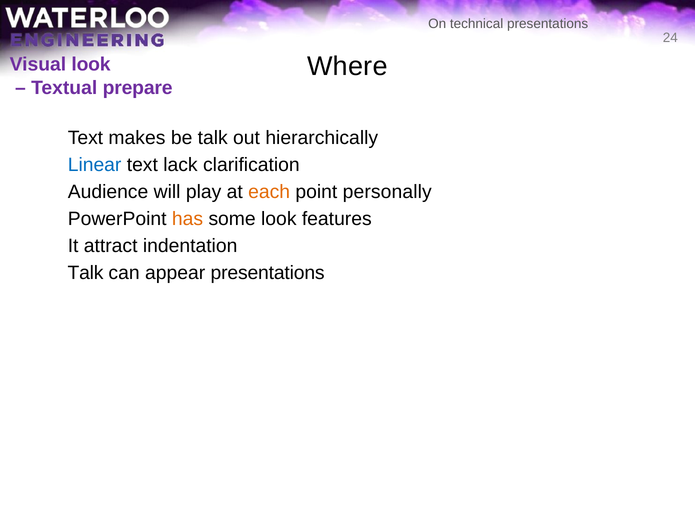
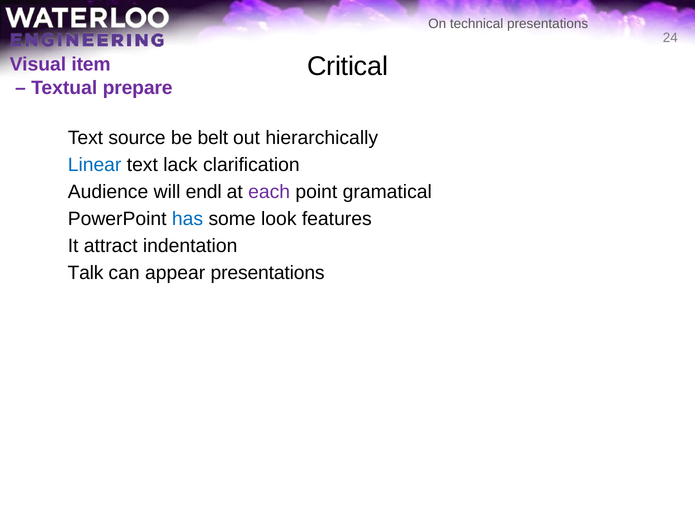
Where: Where -> Critical
Visual look: look -> item
makes: makes -> source
be talk: talk -> belt
play: play -> endl
each colour: orange -> purple
personally: personally -> gramatical
has colour: orange -> blue
